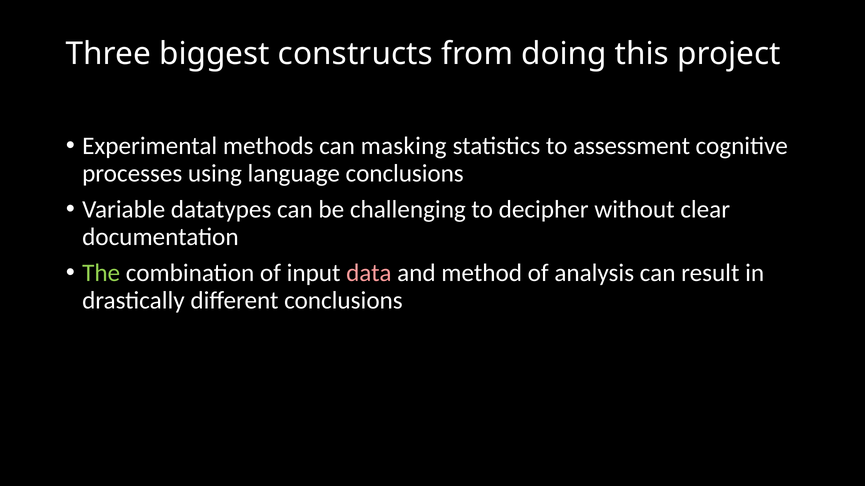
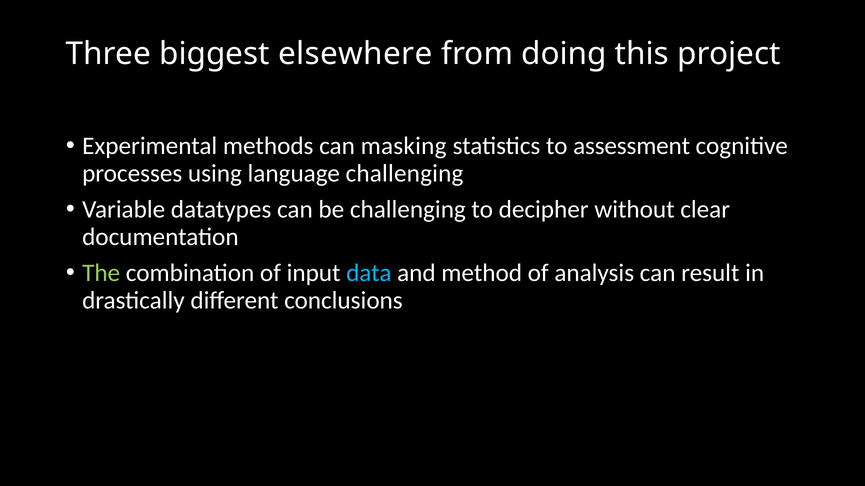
constructs: constructs -> elsewhere
language conclusions: conclusions -> challenging
data colour: pink -> light blue
